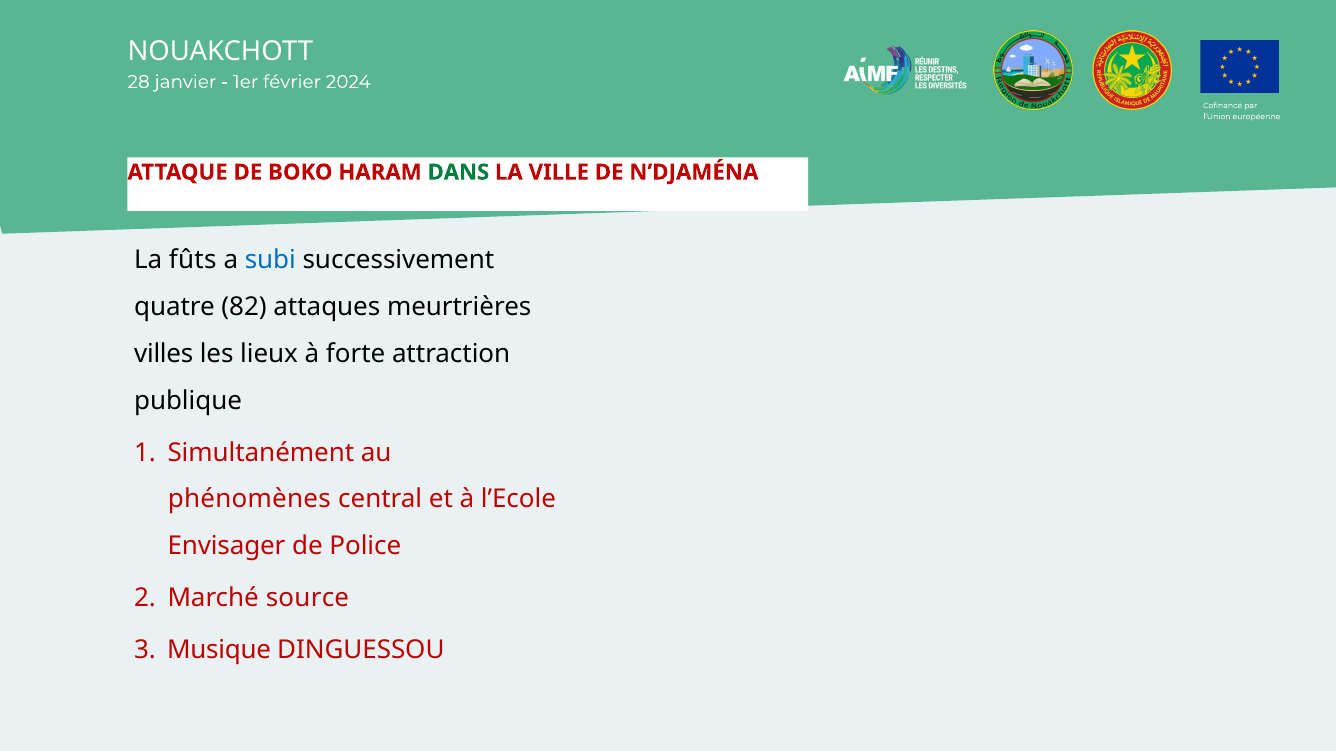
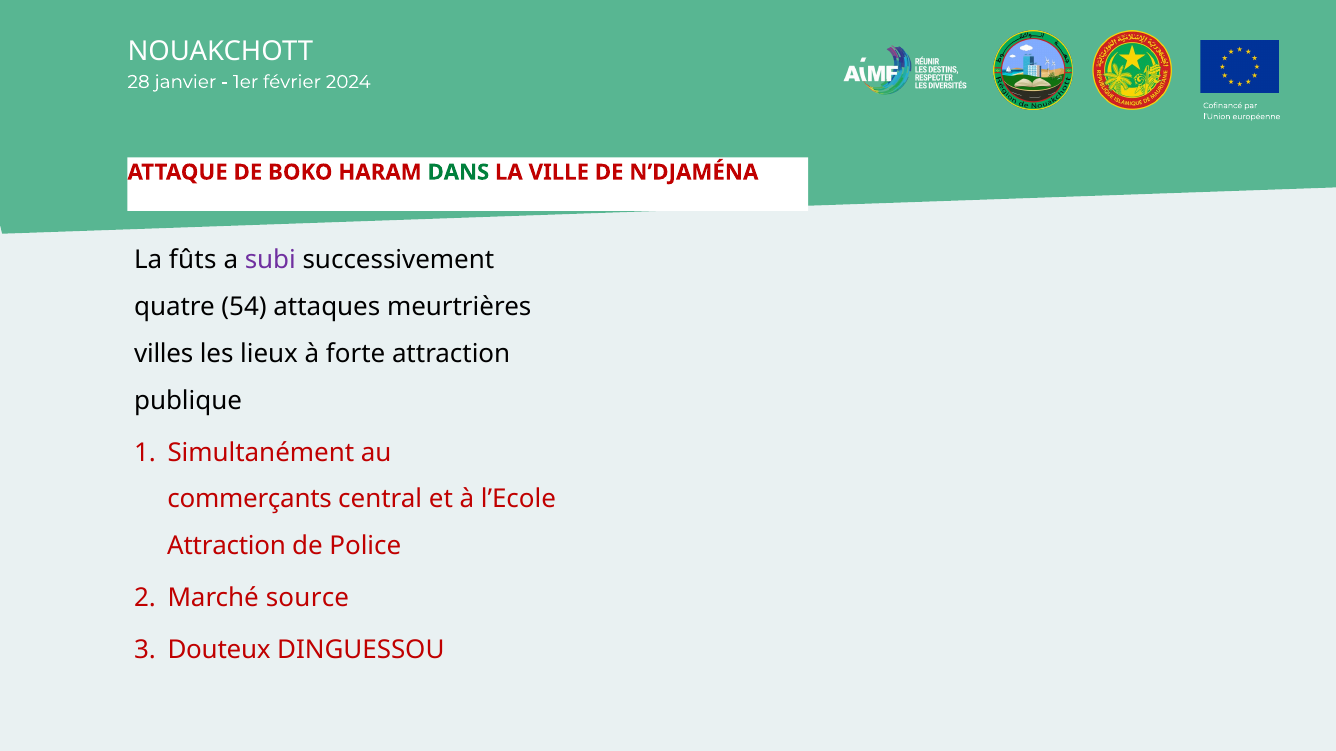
subi colour: blue -> purple
82: 82 -> 54
phénomènes: phénomènes -> commerçants
Envisager at (226, 547): Envisager -> Attraction
Musique: Musique -> Douteux
